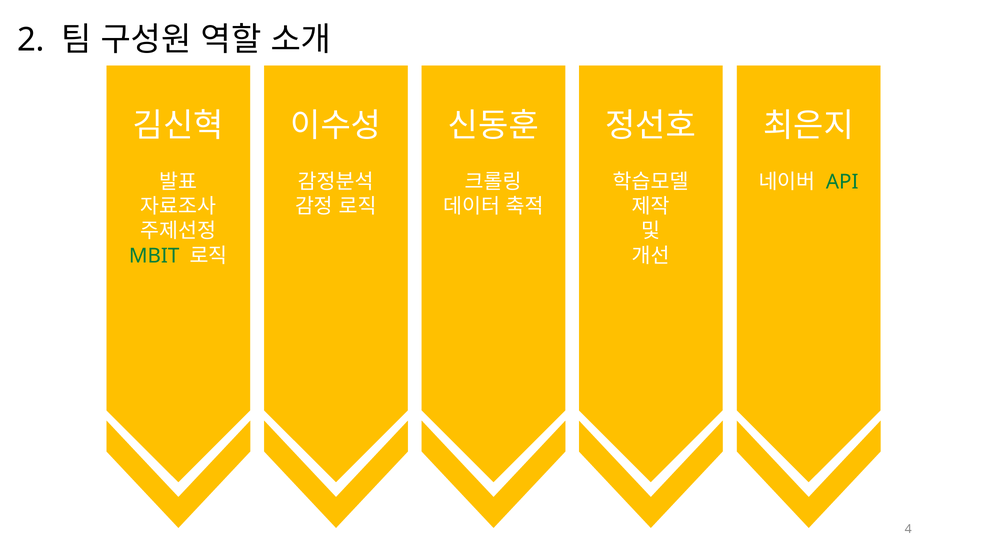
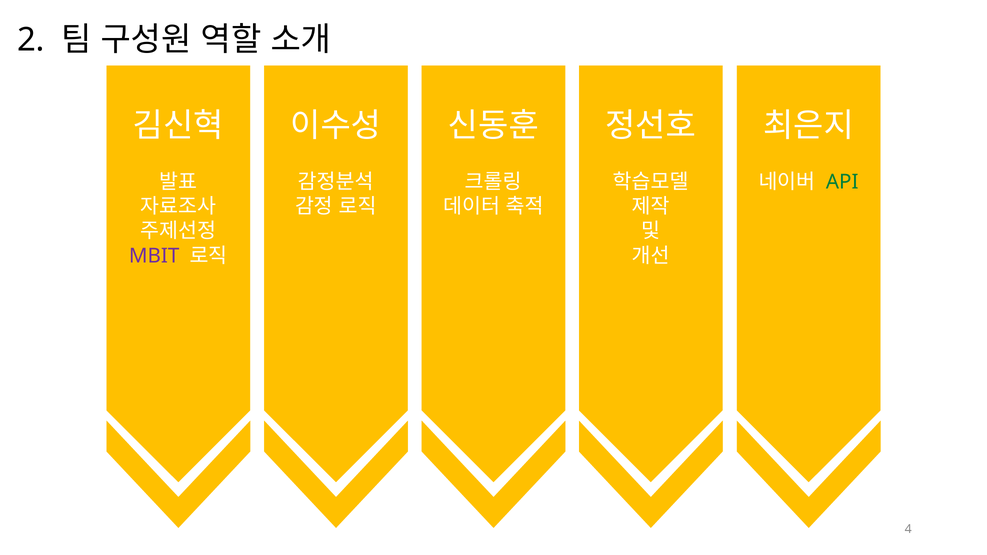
MBIT colour: green -> purple
